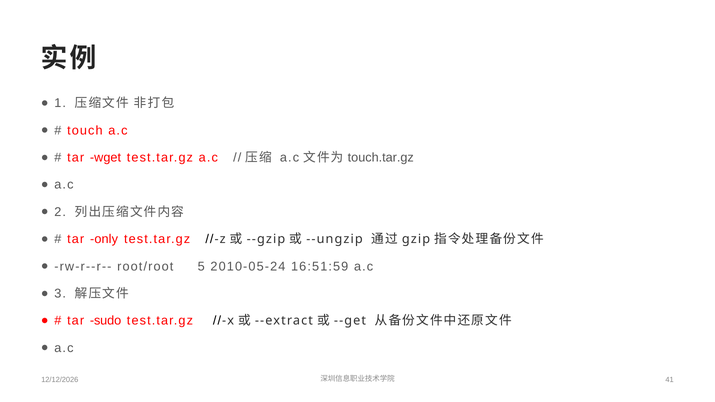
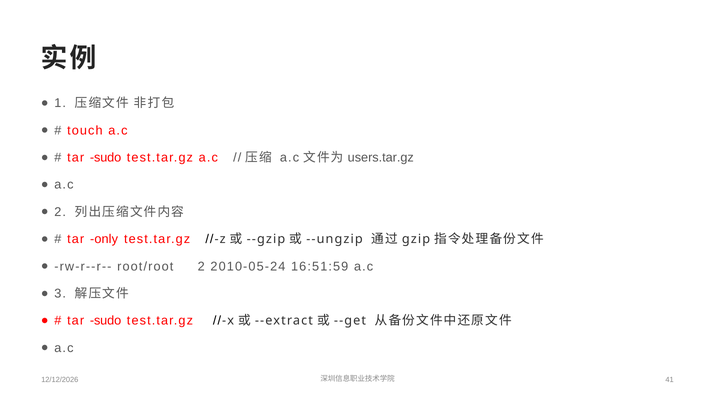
wget at (105, 158): wget -> sudo
touch.tar.gz: touch.tar.gz -> users.tar.gz
root/root 5: 5 -> 2
